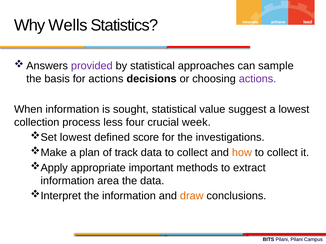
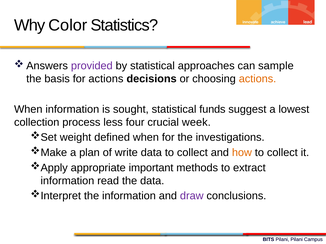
Wells: Wells -> Color
actions at (258, 79) colour: purple -> orange
value: value -> funds
lowest at (76, 138): lowest -> weight
defined score: score -> when
track: track -> write
area: area -> read
draw colour: orange -> purple
